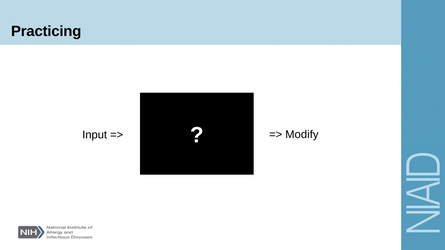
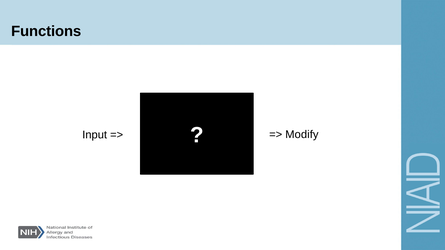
Practicing: Practicing -> Functions
